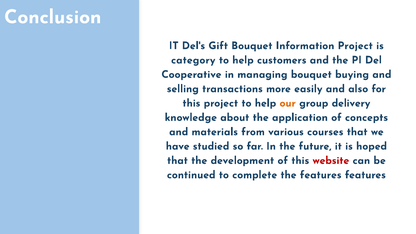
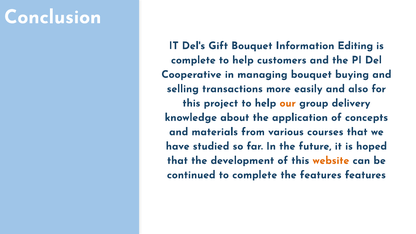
Information Project: Project -> Editing
category at (193, 60): category -> complete
website colour: red -> orange
